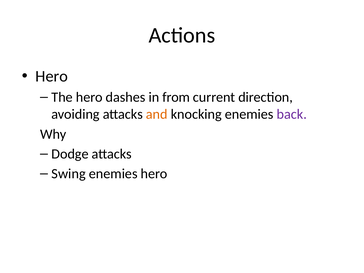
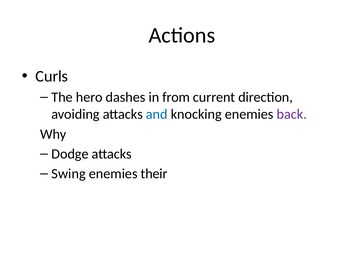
Hero at (52, 76): Hero -> Curls
and colour: orange -> blue
enemies hero: hero -> their
